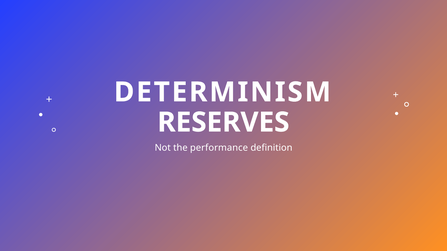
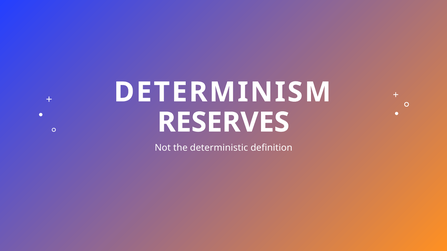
performance: performance -> deterministic
